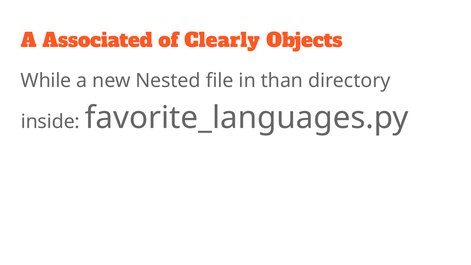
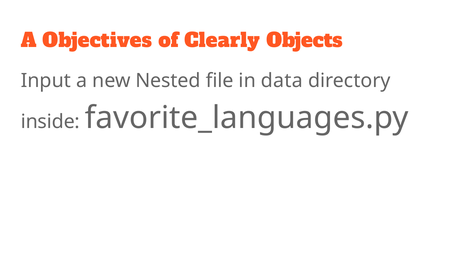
Associated: Associated -> Objectives
While: While -> Input
than: than -> data
